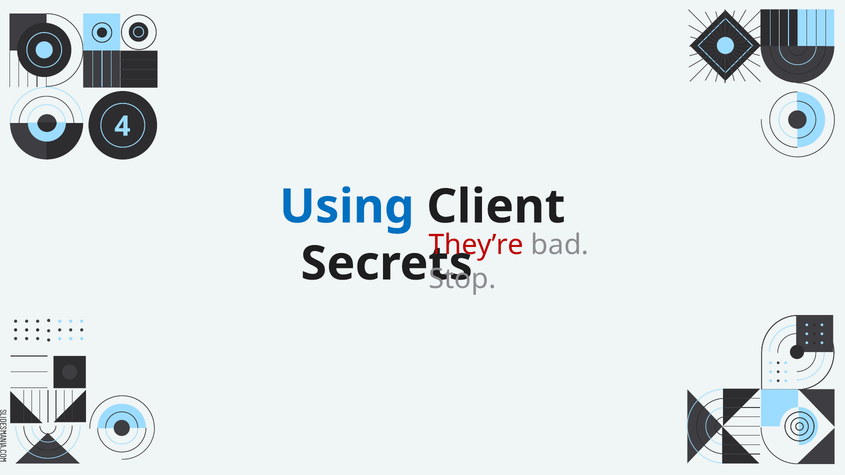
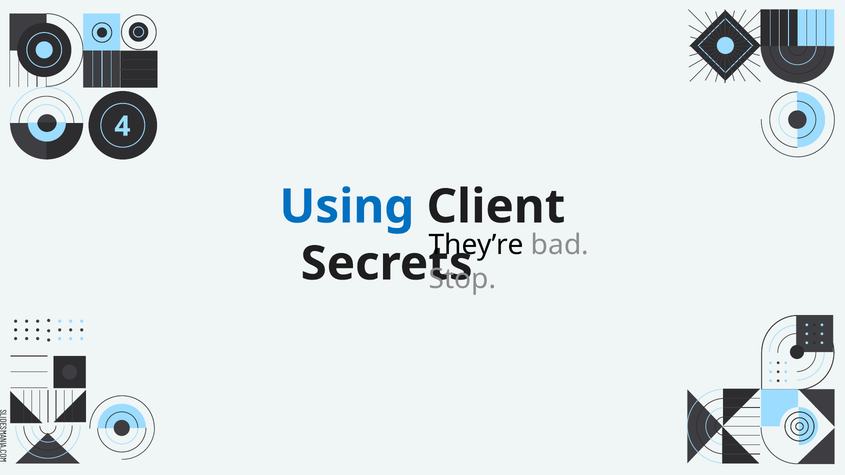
They’re colour: red -> black
